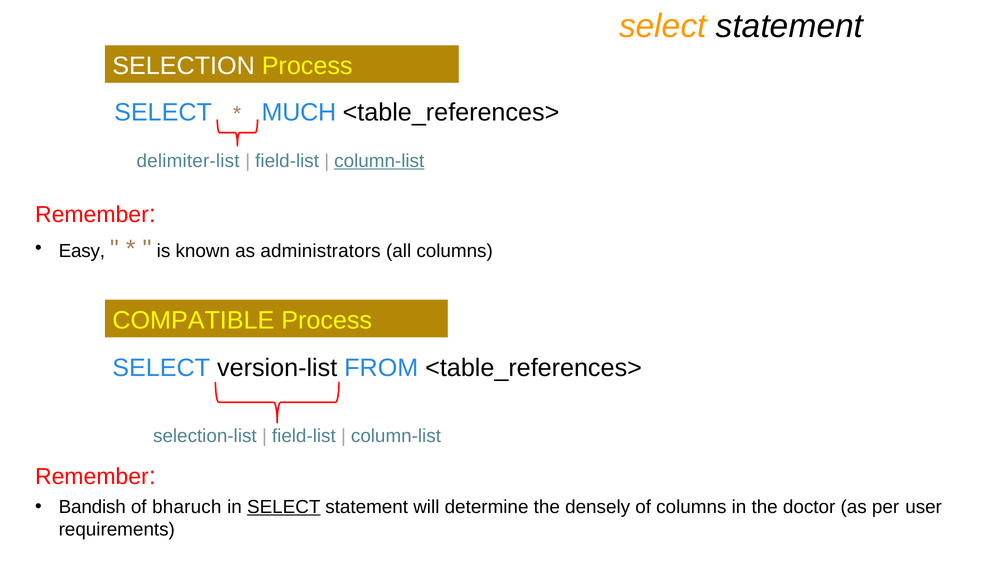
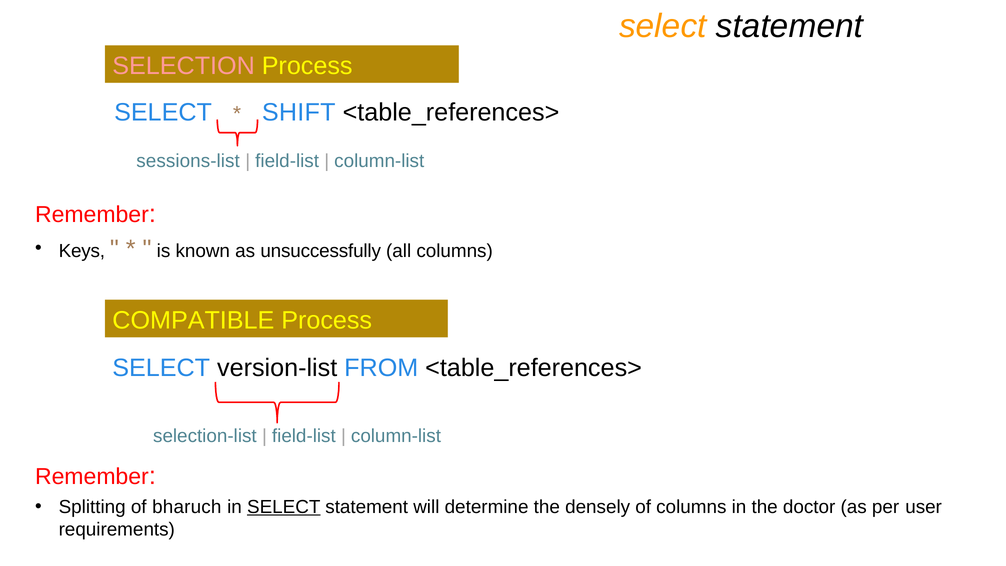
SELECTION colour: white -> pink
MUCH: MUCH -> SHIFT
delimiter-list: delimiter-list -> sessions-list
column-list at (379, 161) underline: present -> none
Easy: Easy -> Keys
administrators: administrators -> unsuccessfully
Bandish: Bandish -> Splitting
